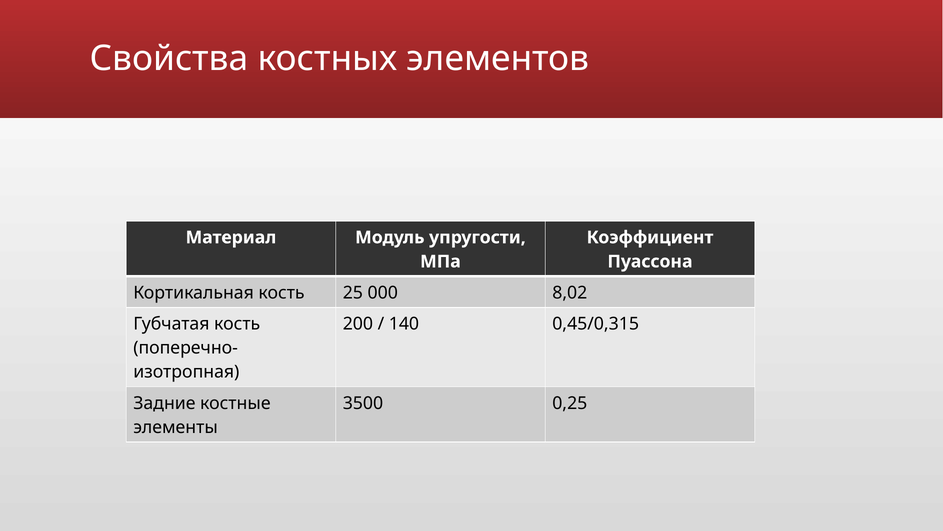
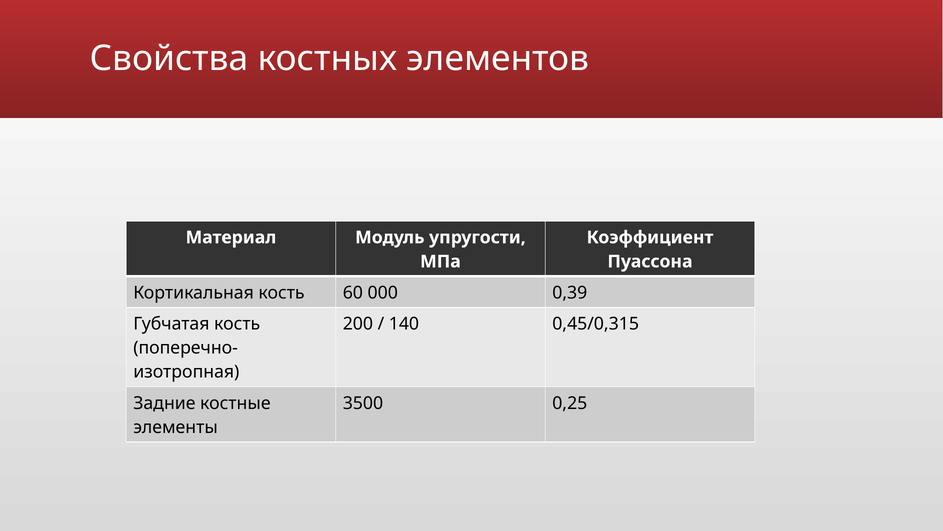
25: 25 -> 60
8,02: 8,02 -> 0,39
